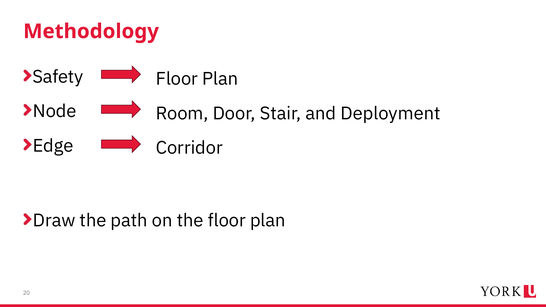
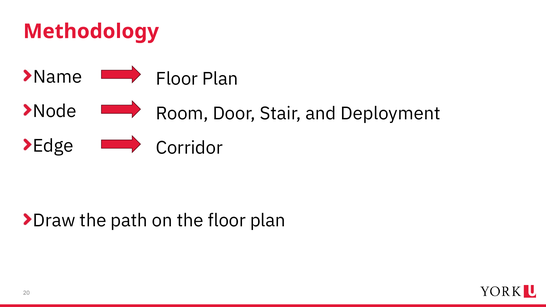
Safety: Safety -> Name
